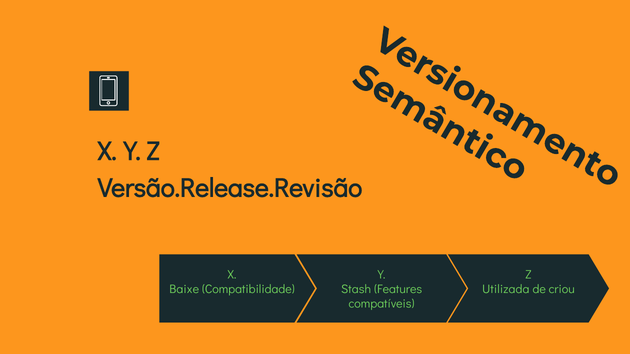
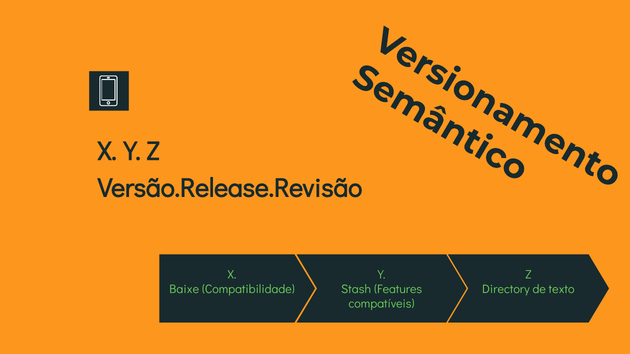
Utilizada: Utilizada -> Directory
criou: criou -> texto
